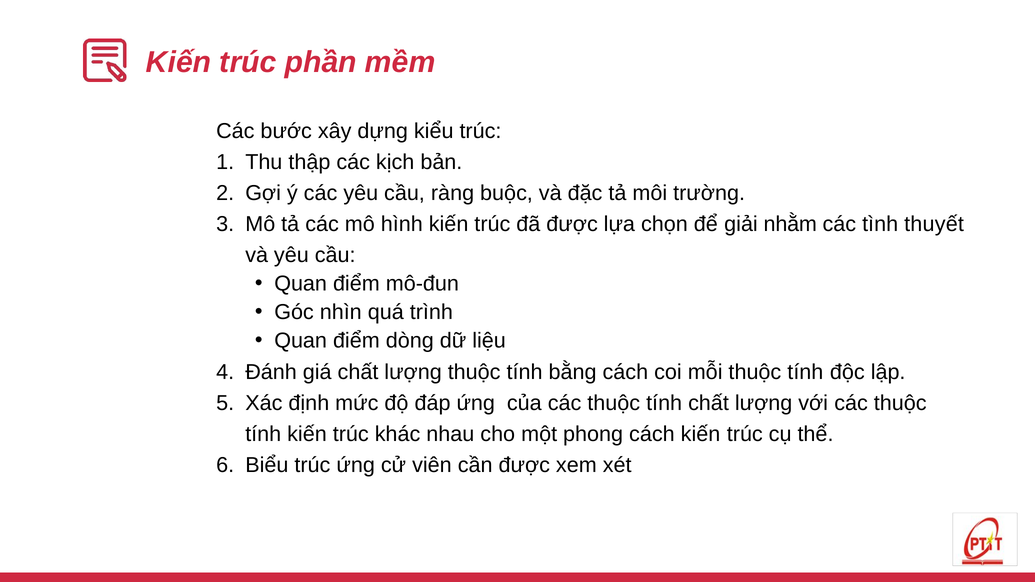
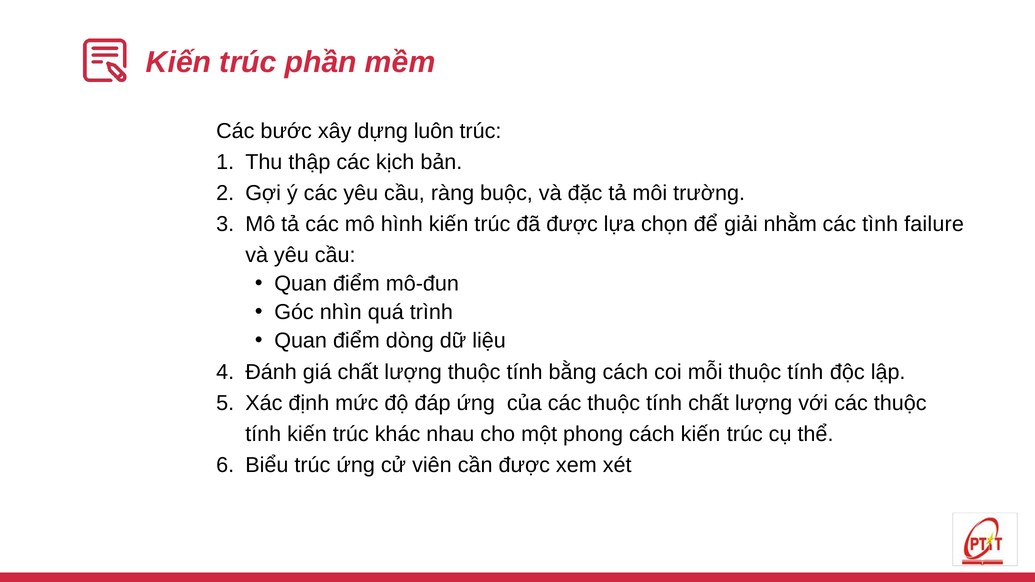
kiểu: kiểu -> luôn
thuyết: thuyết -> failure
